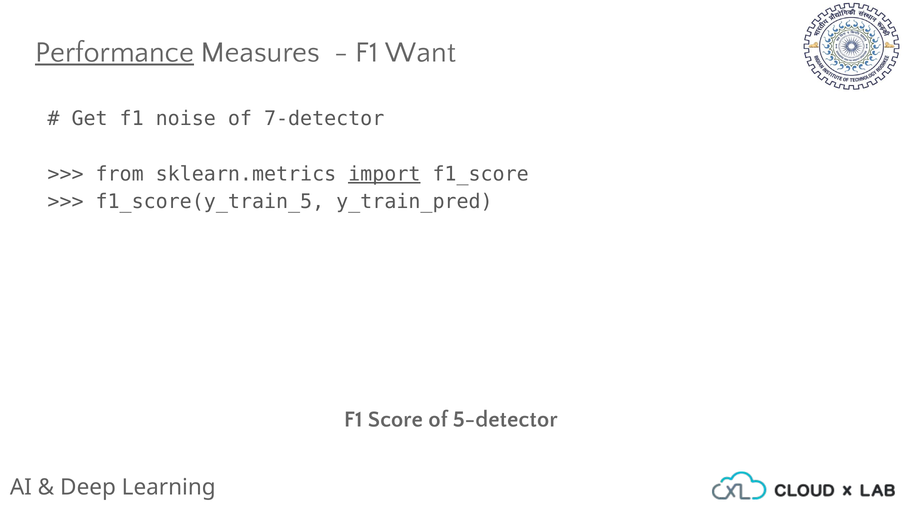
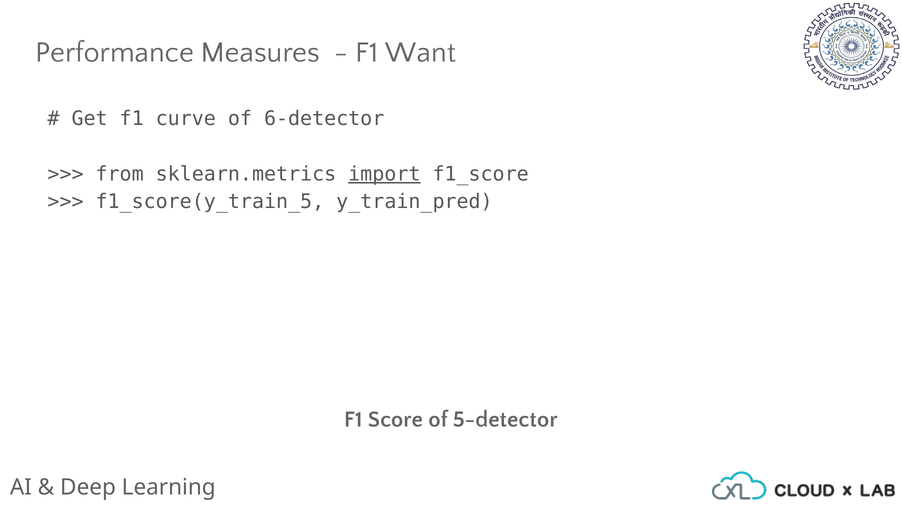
Performance underline: present -> none
noise: noise -> curve
7-detector: 7-detector -> 6-detector
